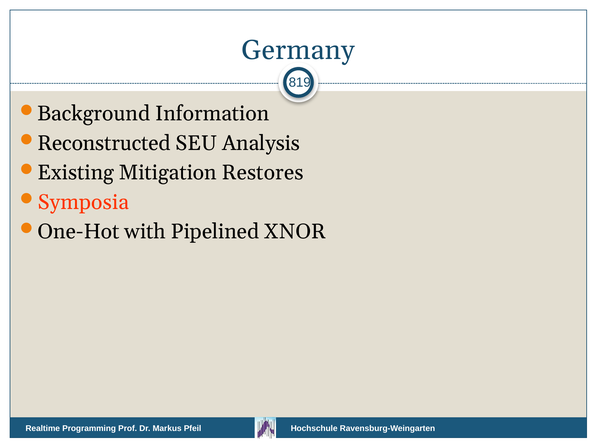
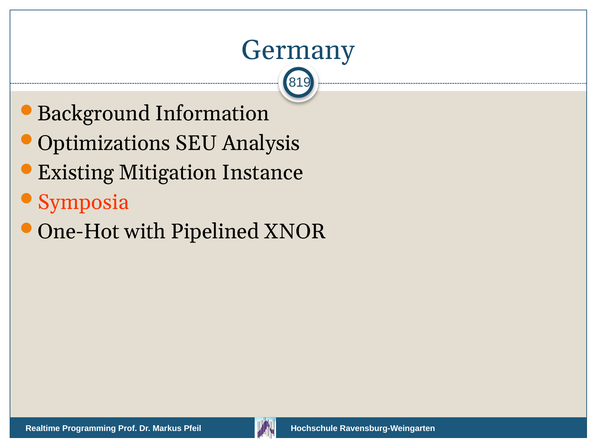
Reconstructed: Reconstructed -> Optimizations
Restores: Restores -> Instance
